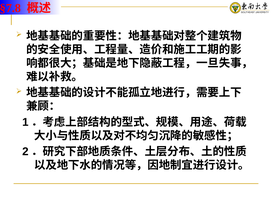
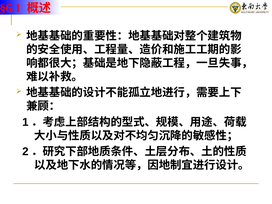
§7.8: §7.8 -> §6.1
